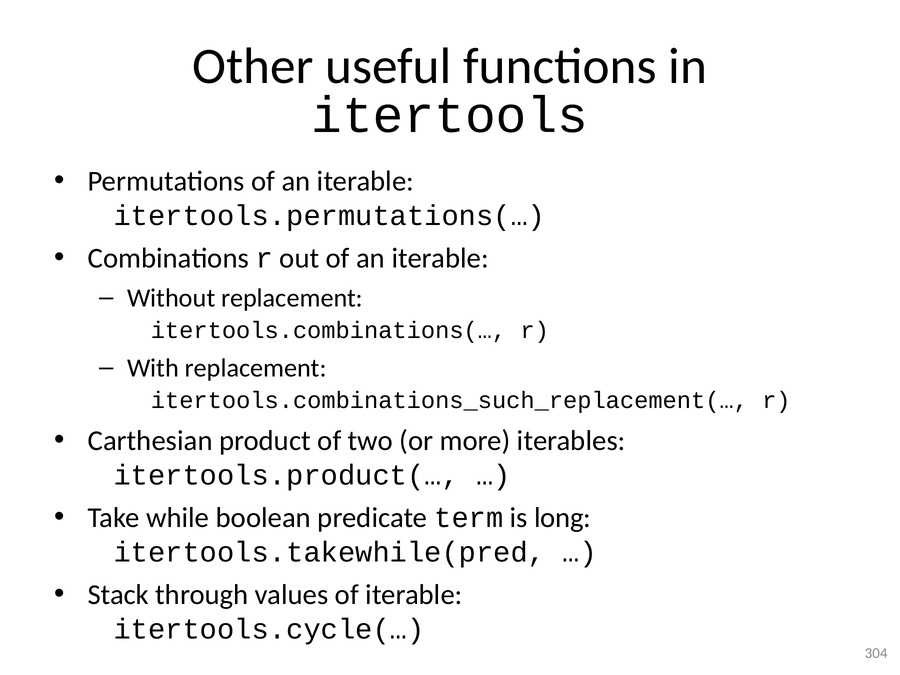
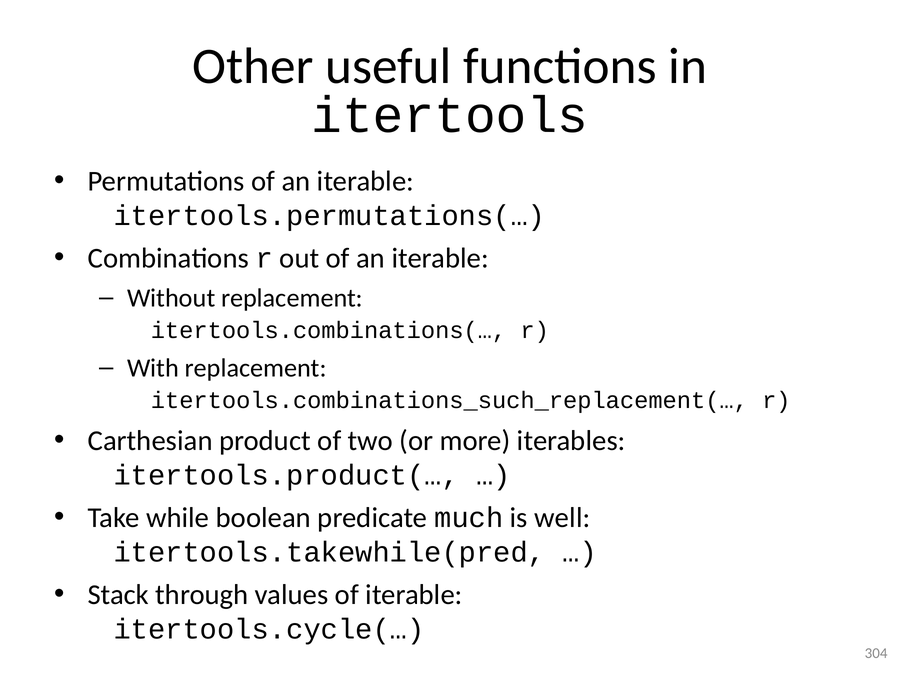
term: term -> much
long: long -> well
